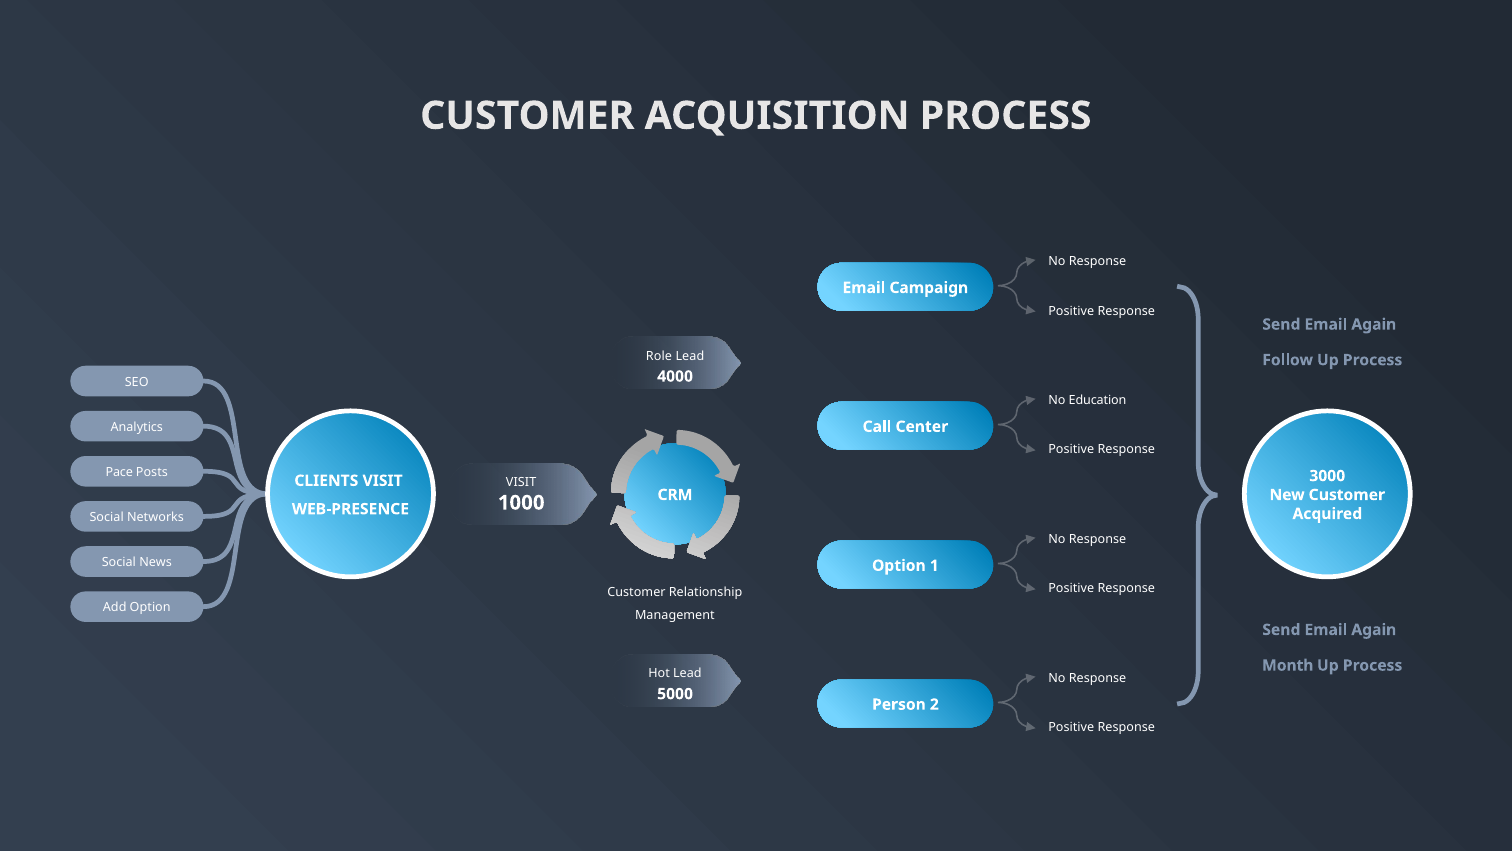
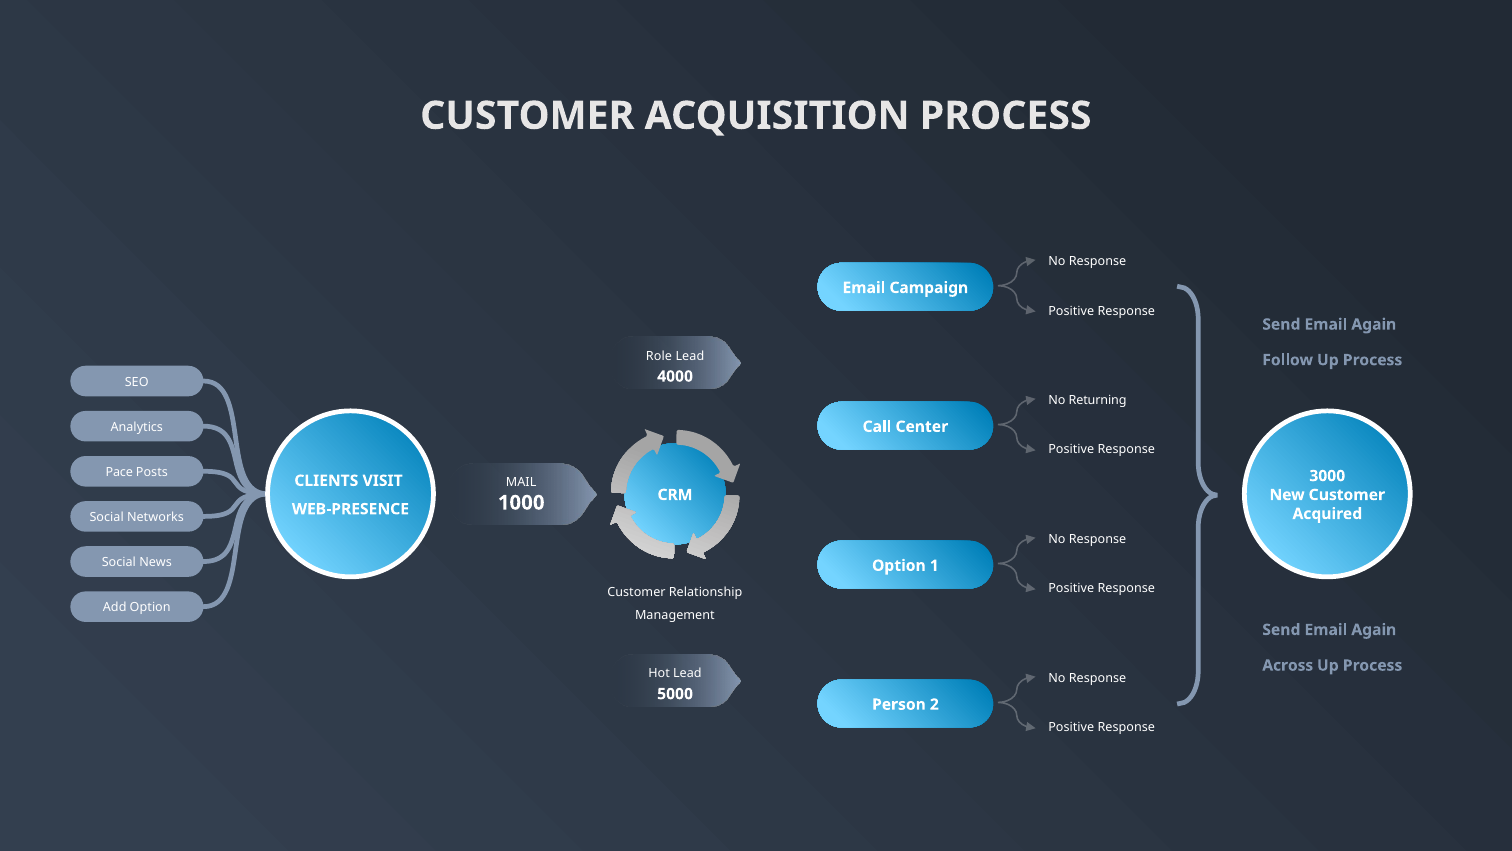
Education: Education -> Returning
VISIT at (521, 482): VISIT -> MAIL
Month: Month -> Across
